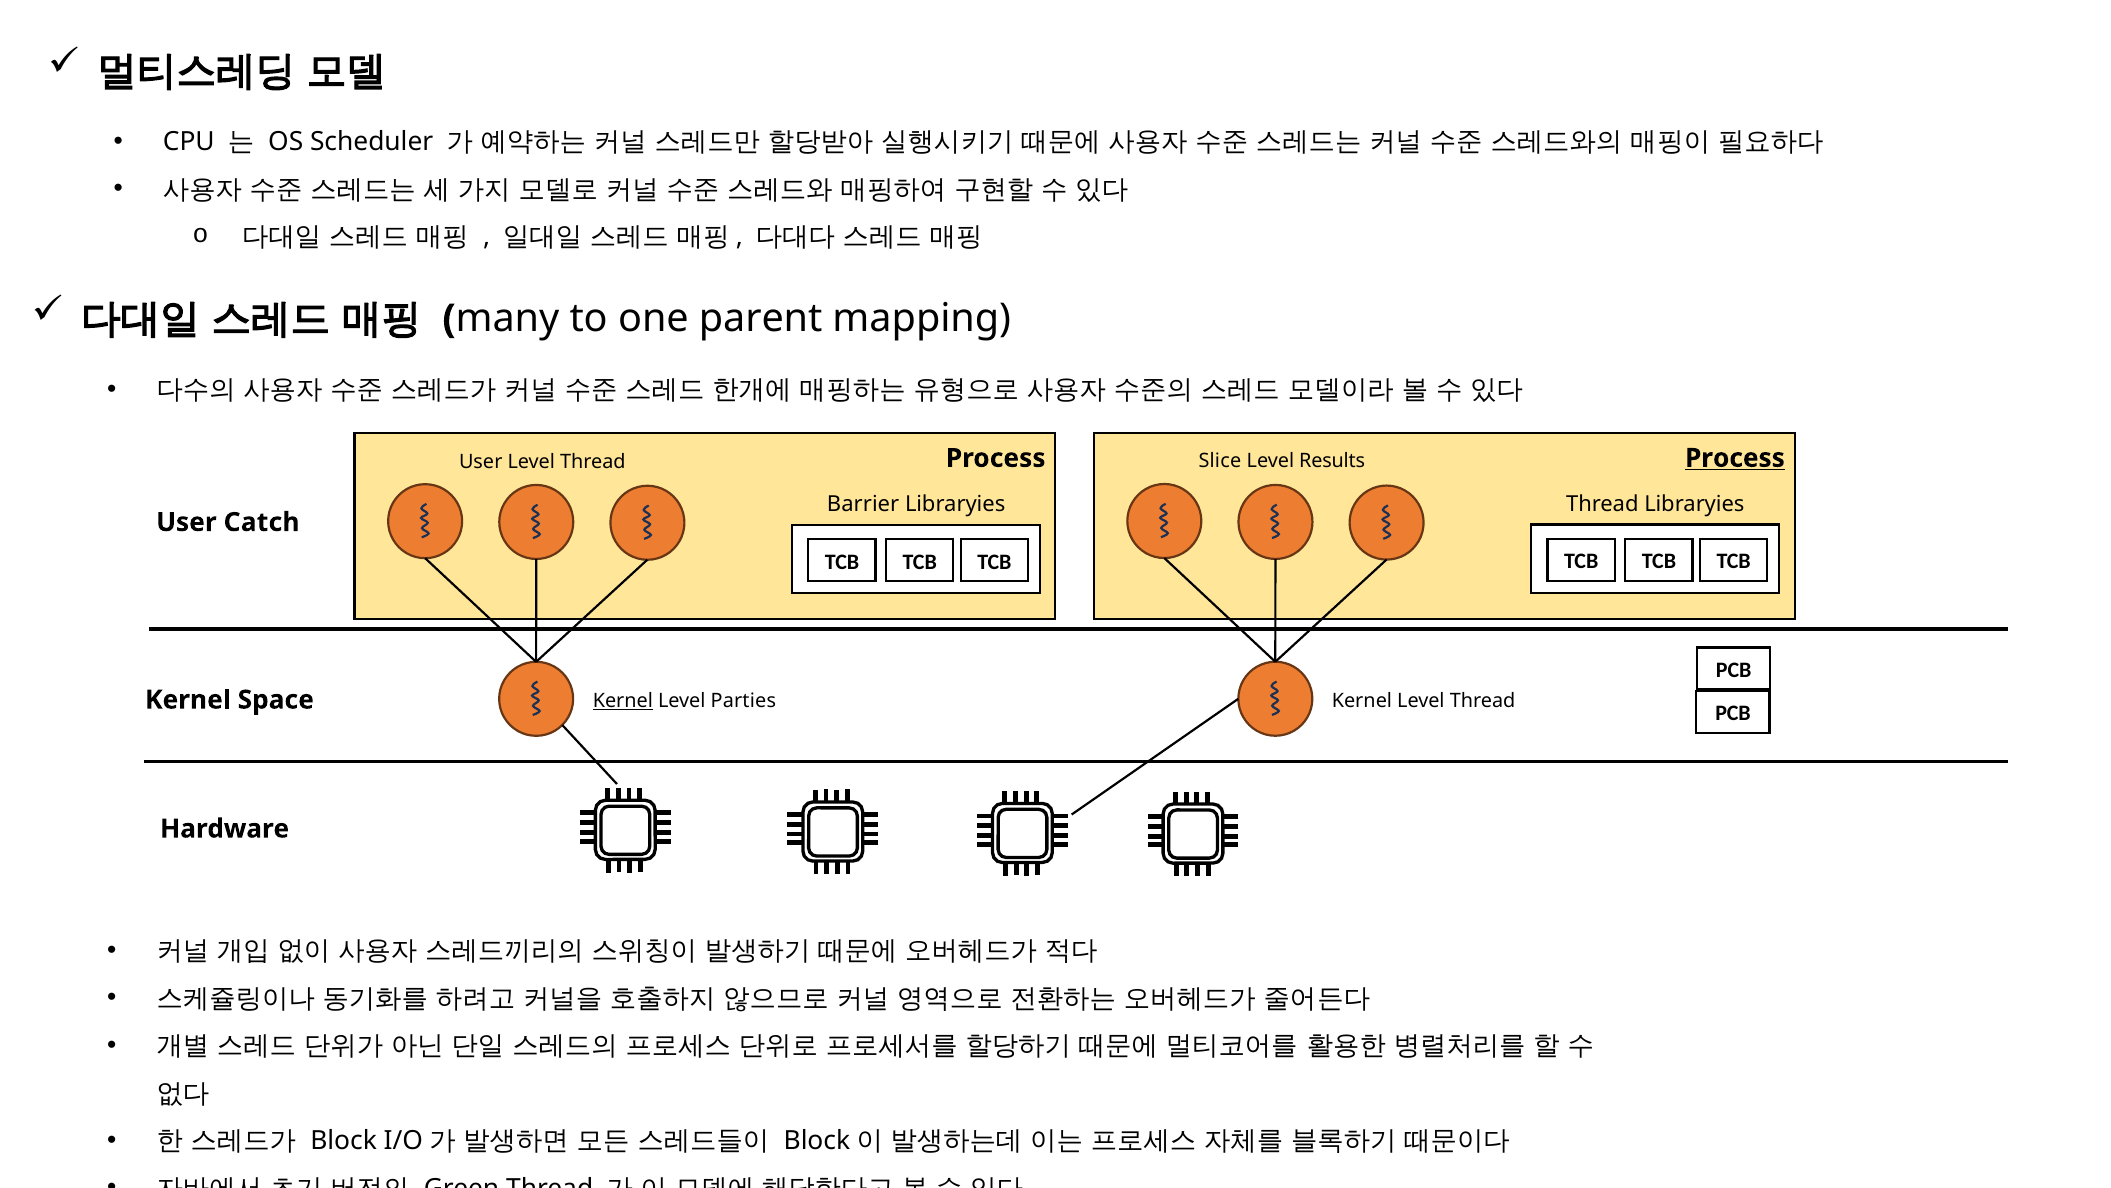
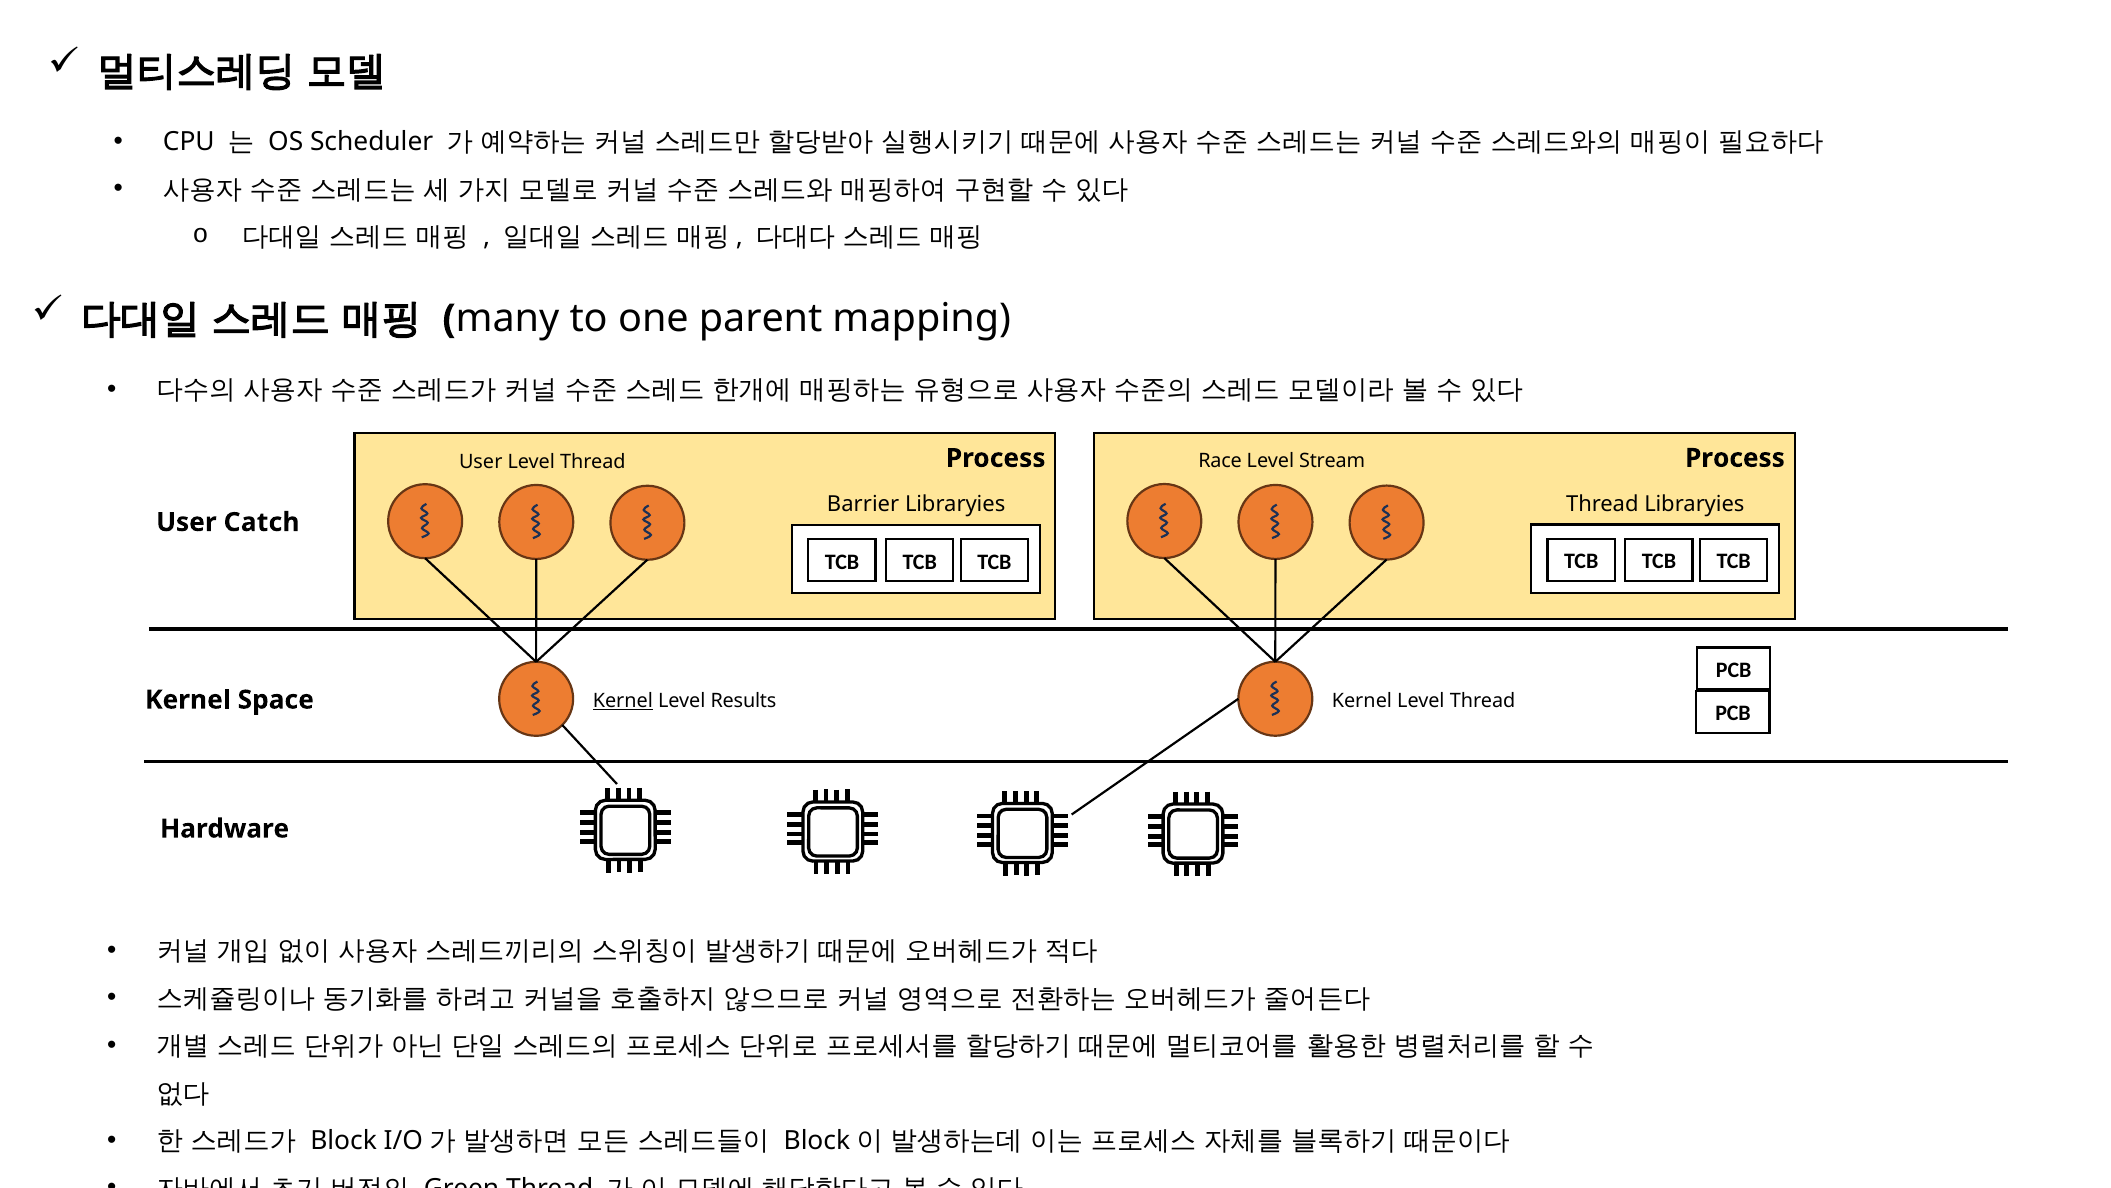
Process at (1735, 458) underline: present -> none
Slice: Slice -> Race
Results: Results -> Stream
Parties: Parties -> Results
